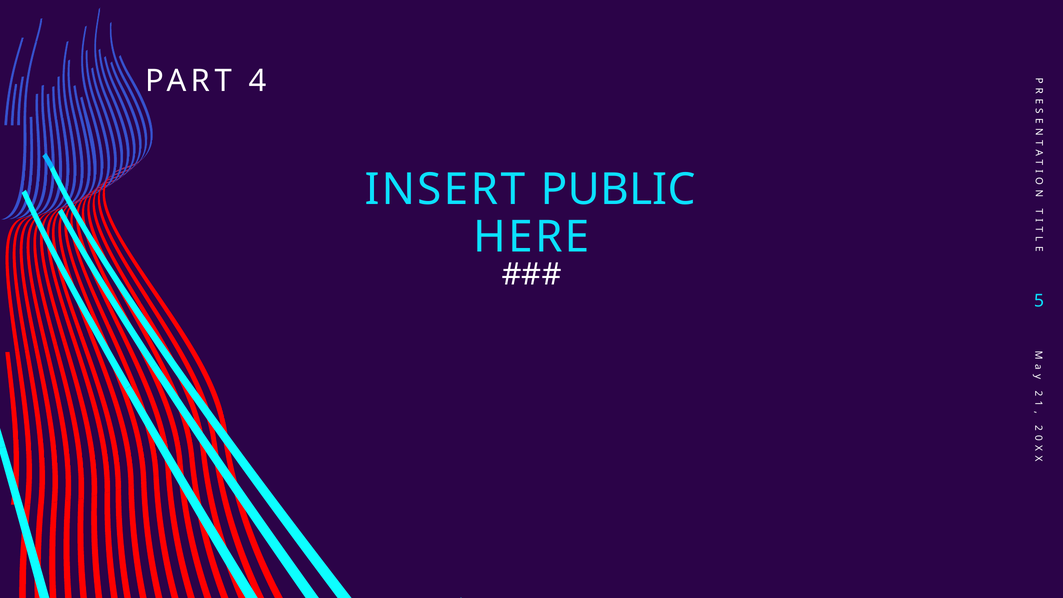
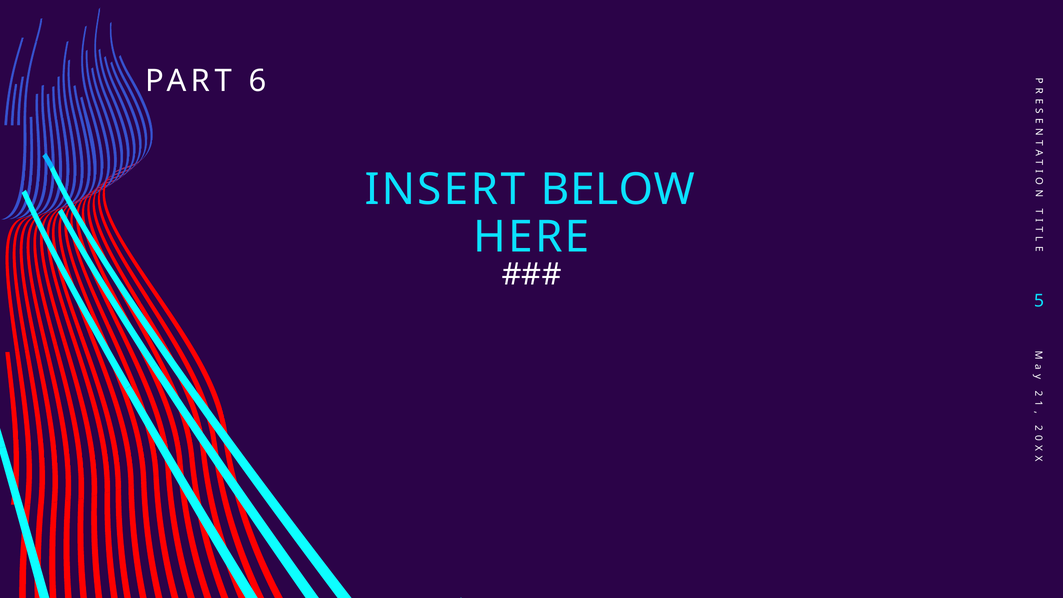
4: 4 -> 6
PUBLIC: PUBLIC -> BELOW
